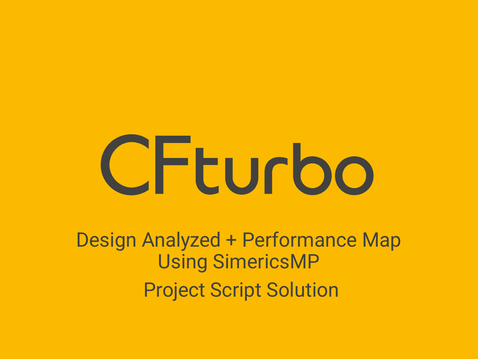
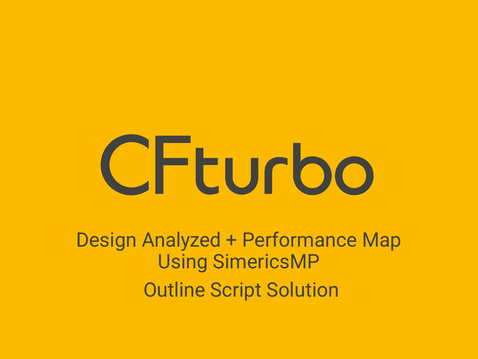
Project: Project -> Outline
